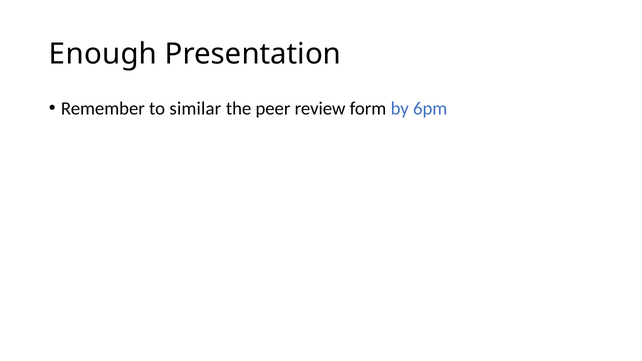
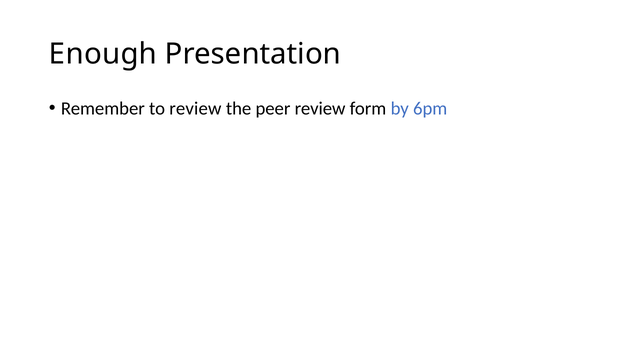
to similar: similar -> review
